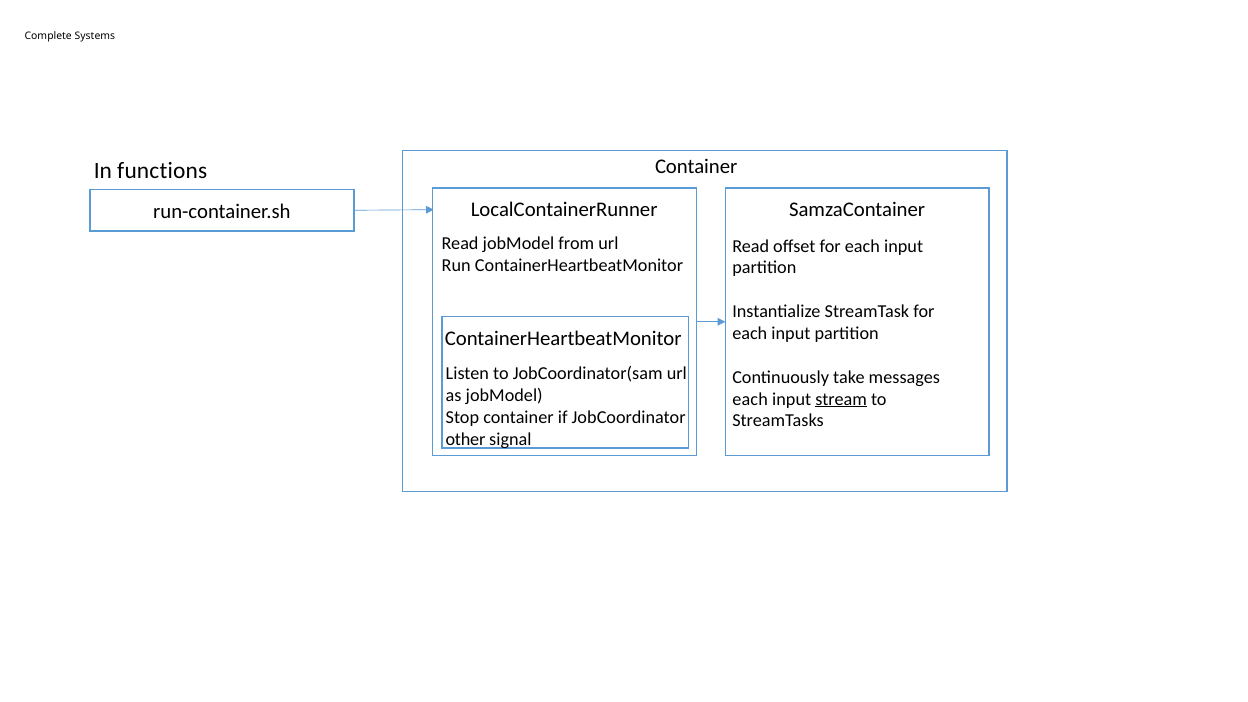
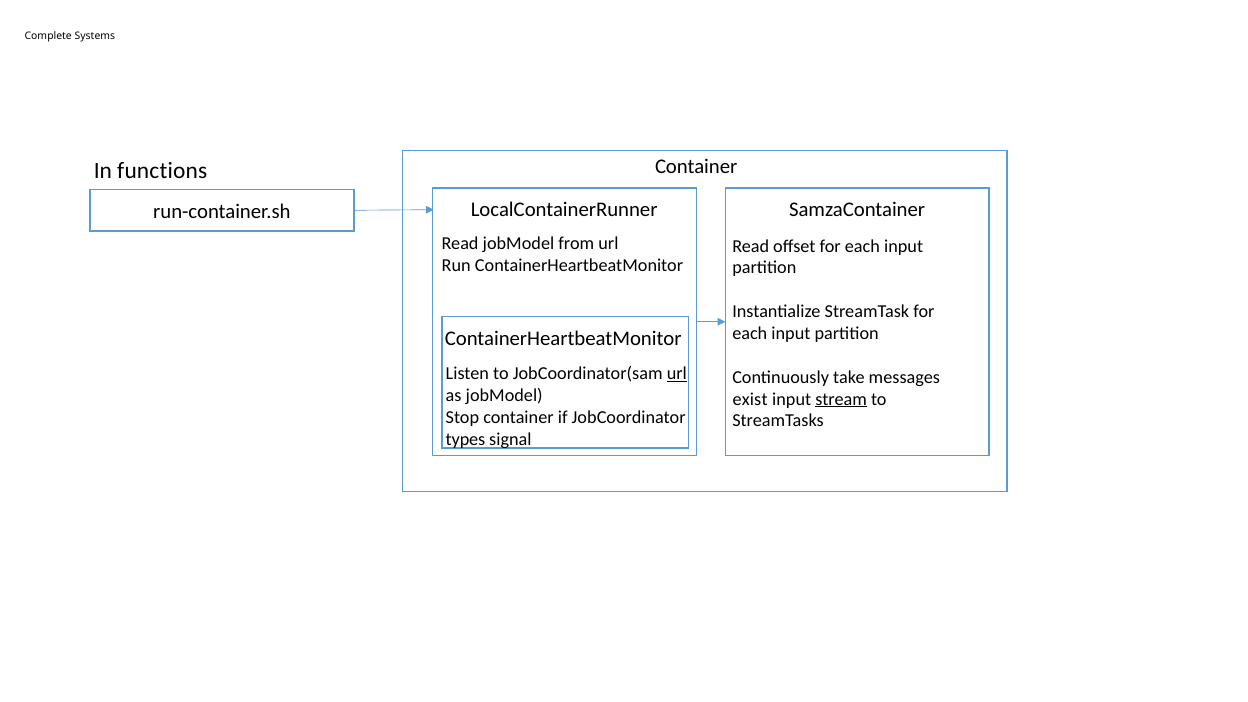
url at (677, 374) underline: none -> present
each at (750, 399): each -> exist
other: other -> types
